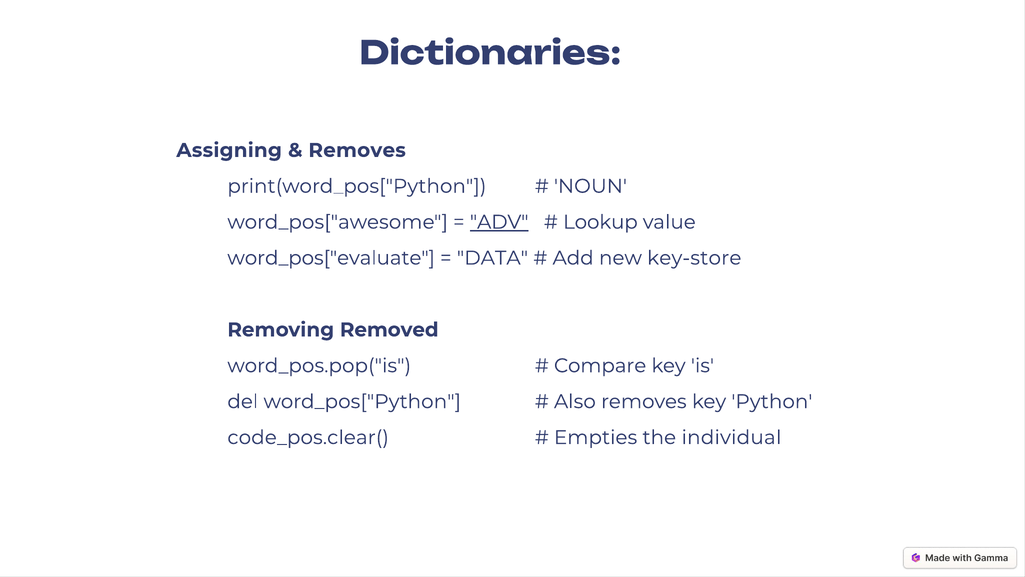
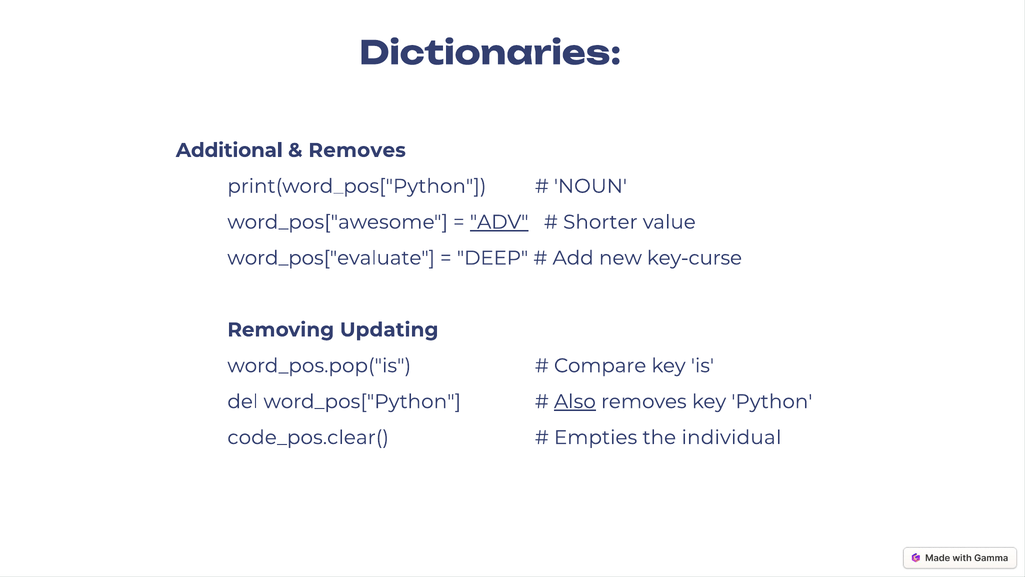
Assigning: Assigning -> Additional
Lookup: Lookup -> Shorter
DATA: DATA -> DEEP
key-store: key-store -> key-curse
Removed: Removed -> Updating
Also underline: none -> present
